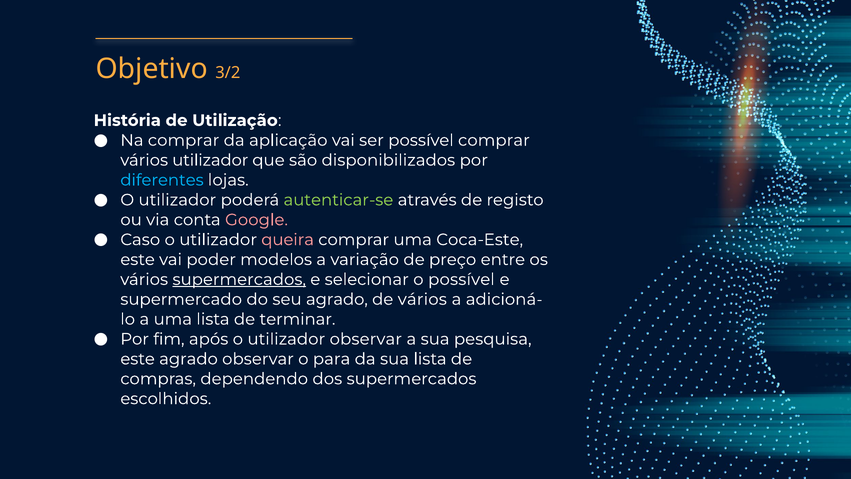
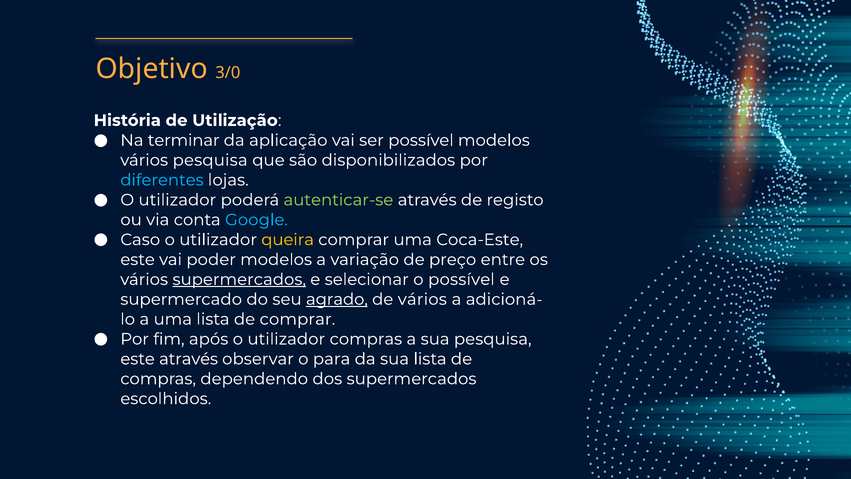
3/2: 3/2 -> 3/0
Na comprar: comprar -> terminar
possível comprar: comprar -> modelos
vários utilizador: utilizador -> pesquisa
Google colour: pink -> light blue
queira colour: pink -> yellow
agrado at (337, 299) underline: none -> present
de terminar: terminar -> comprar
utilizador observar: observar -> compras
este agrado: agrado -> através
